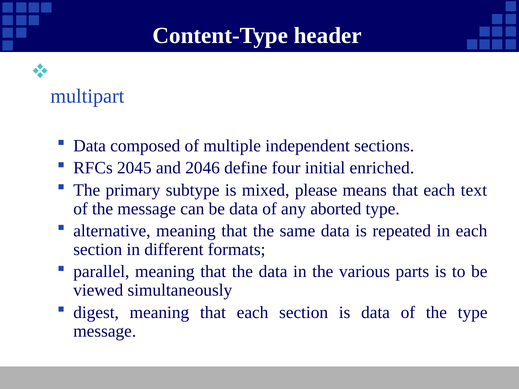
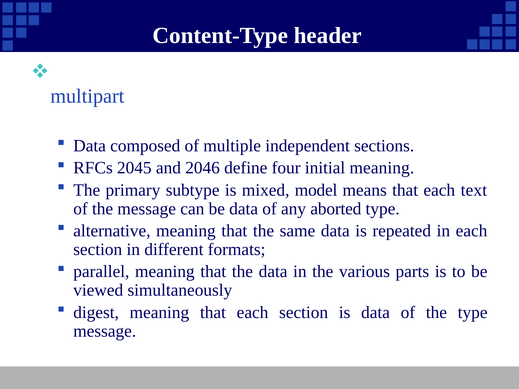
initial enriched: enriched -> meaning
please: please -> model
